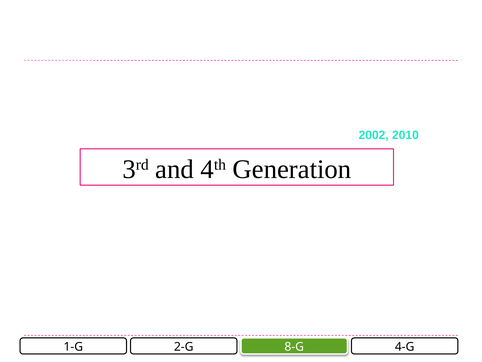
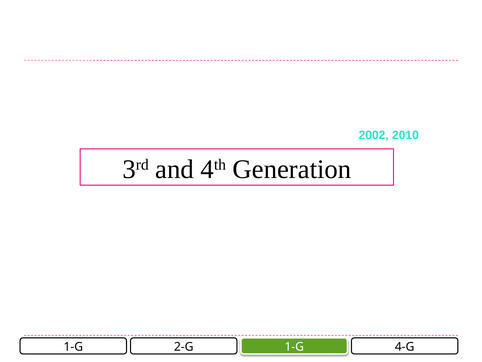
2-G 8-G: 8-G -> 1-G
